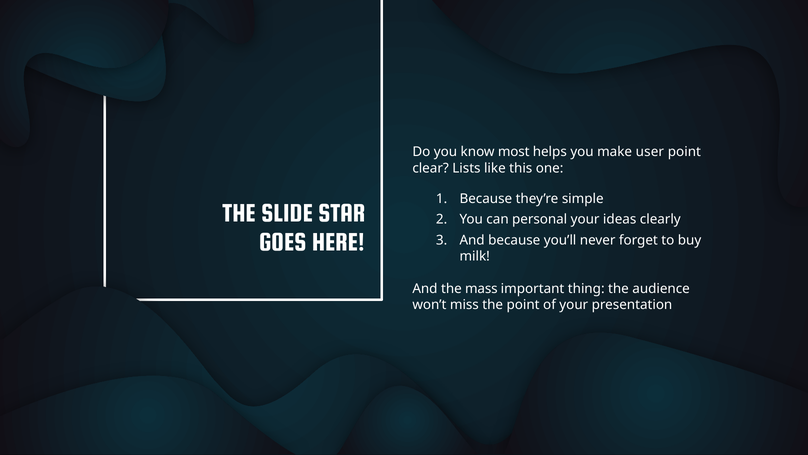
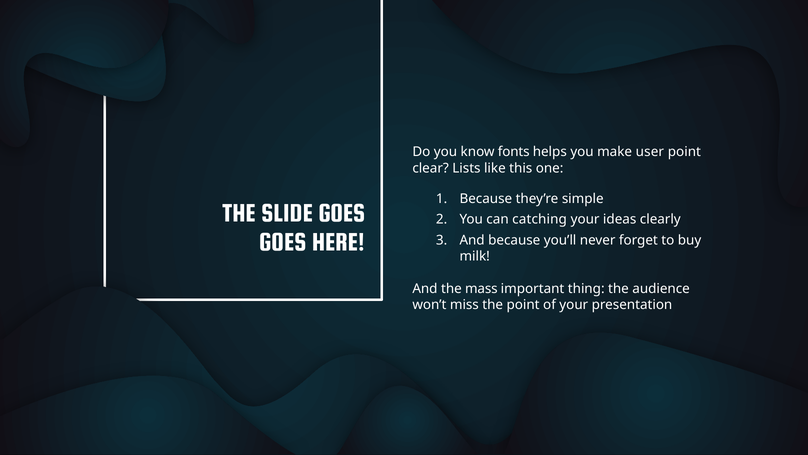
most: most -> fonts
SLIDE STAR: STAR -> GOES
personal: personal -> catching
